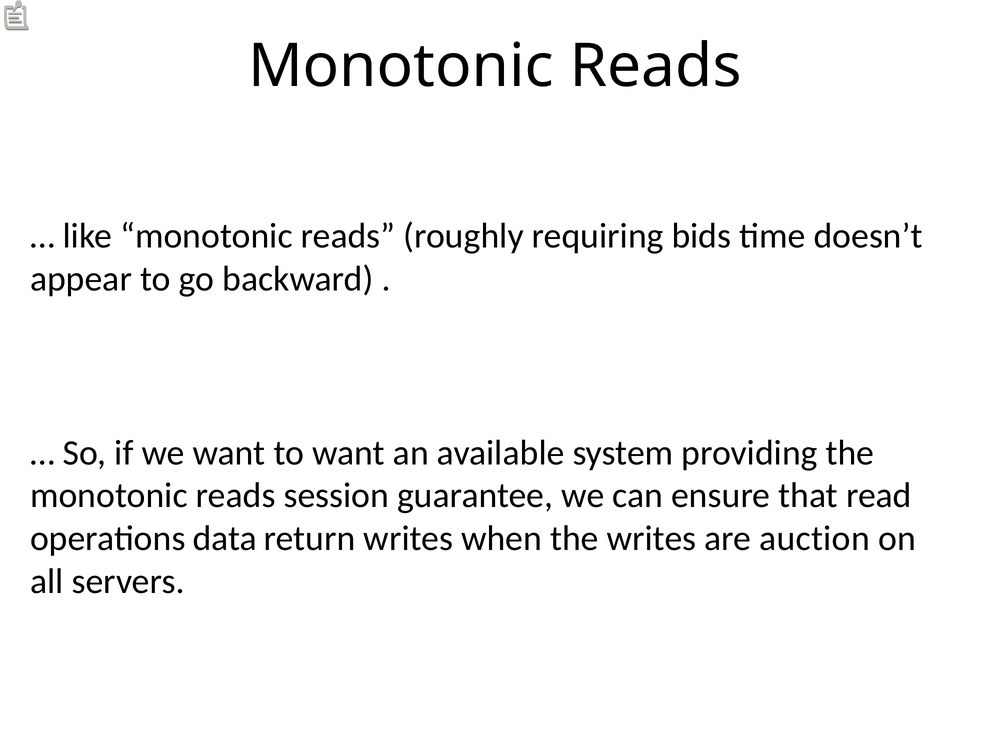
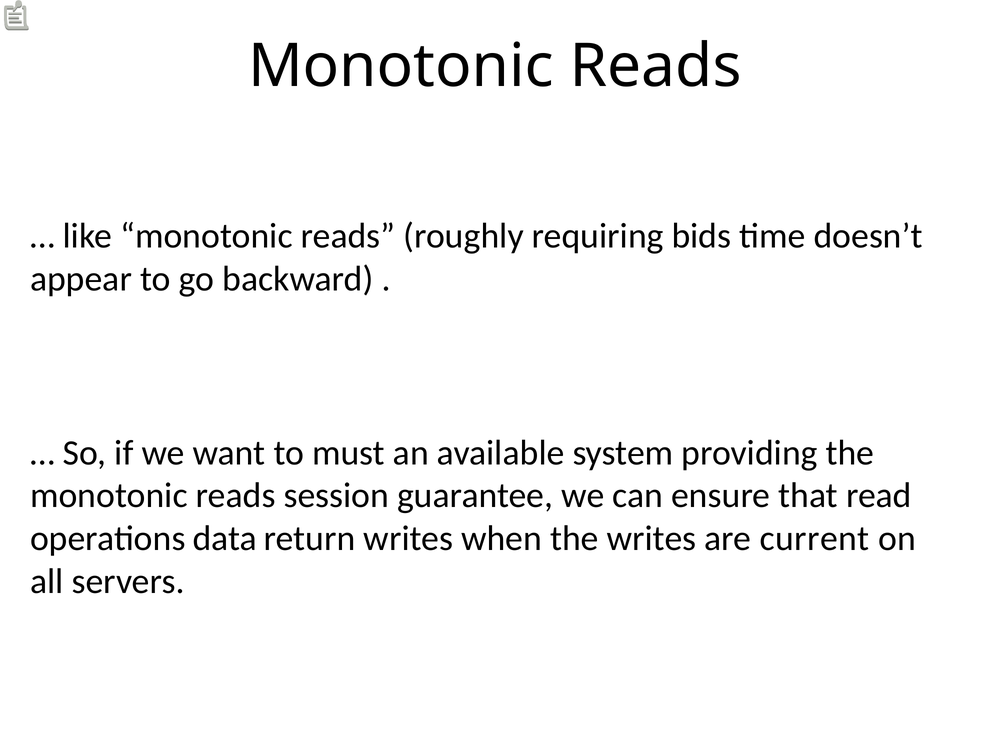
to want: want -> must
auction: auction -> current
